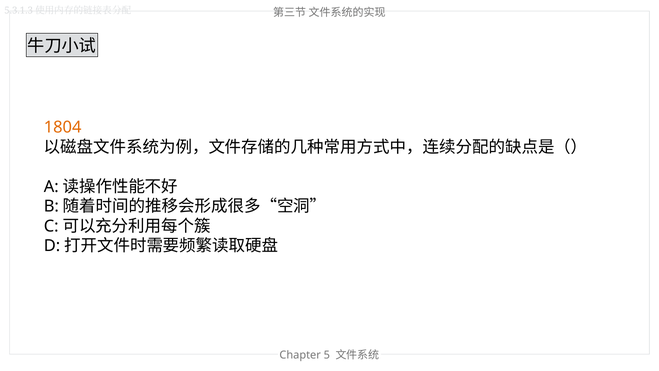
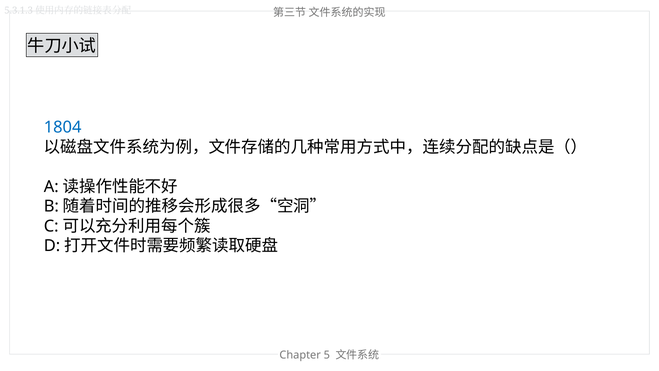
1804 colour: orange -> blue
